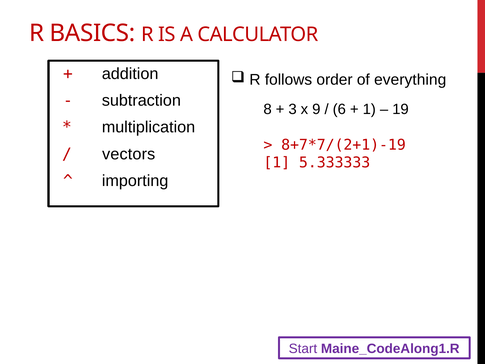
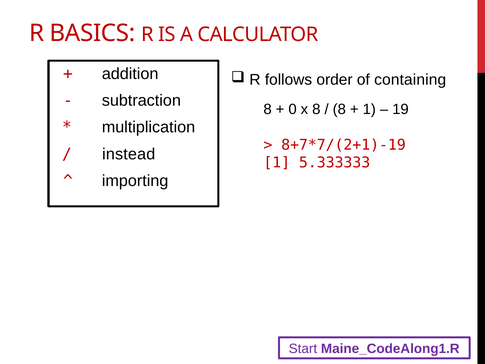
everything: everything -> containing
3: 3 -> 0
x 9: 9 -> 8
6 at (339, 109): 6 -> 8
vectors: vectors -> instead
